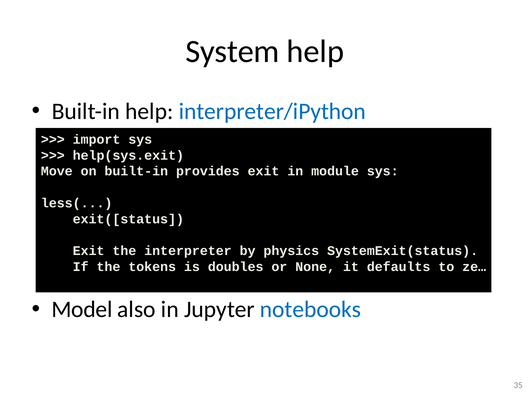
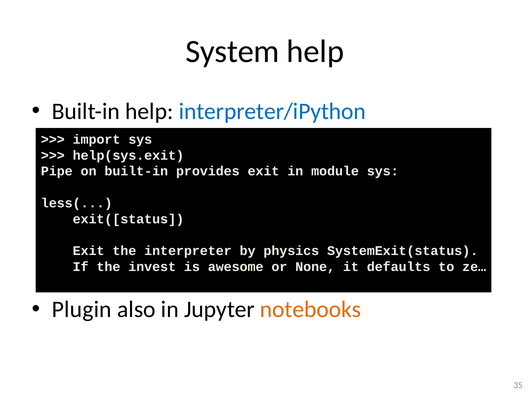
Move: Move -> Pipe
tokens: tokens -> invest
doubles: doubles -> awesome
Model: Model -> Plugin
notebooks colour: blue -> orange
